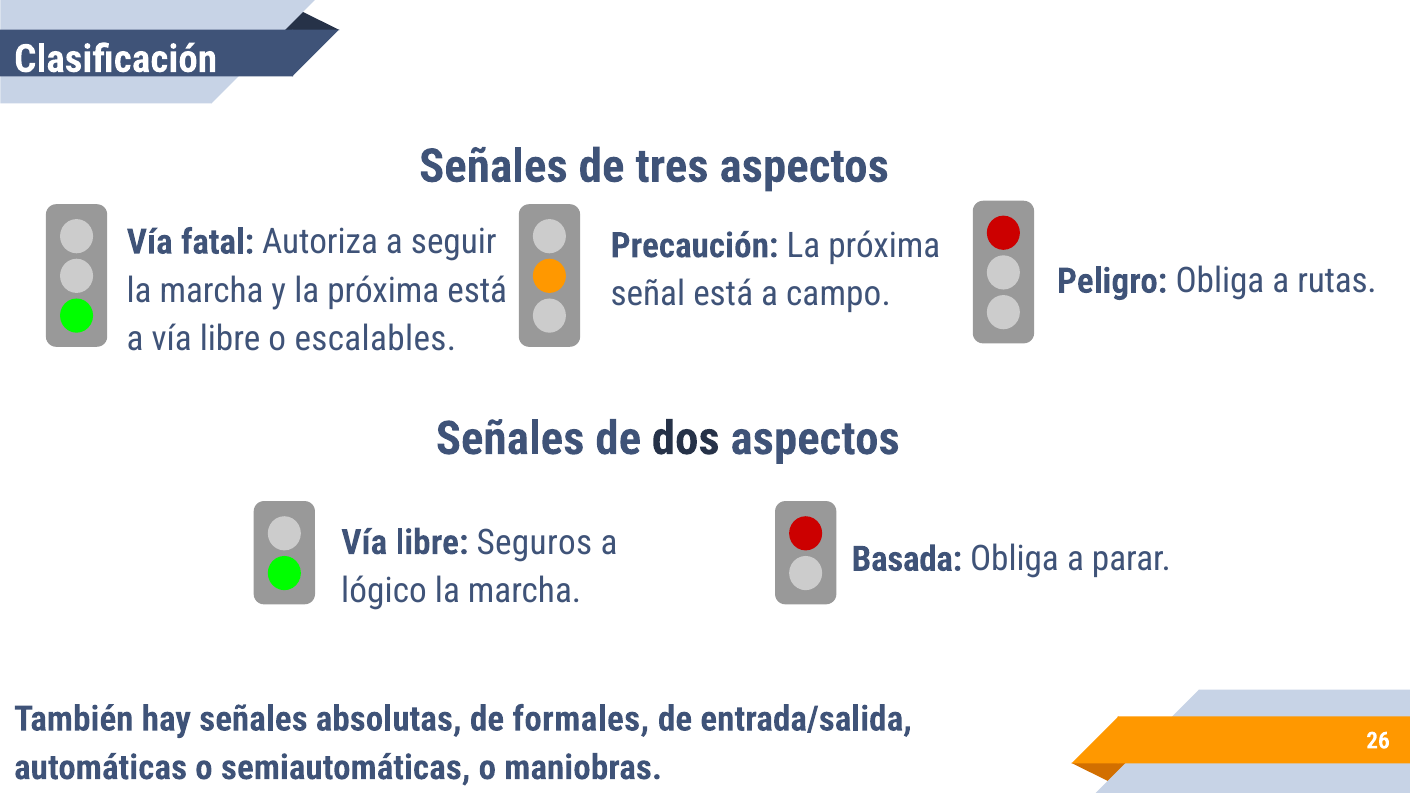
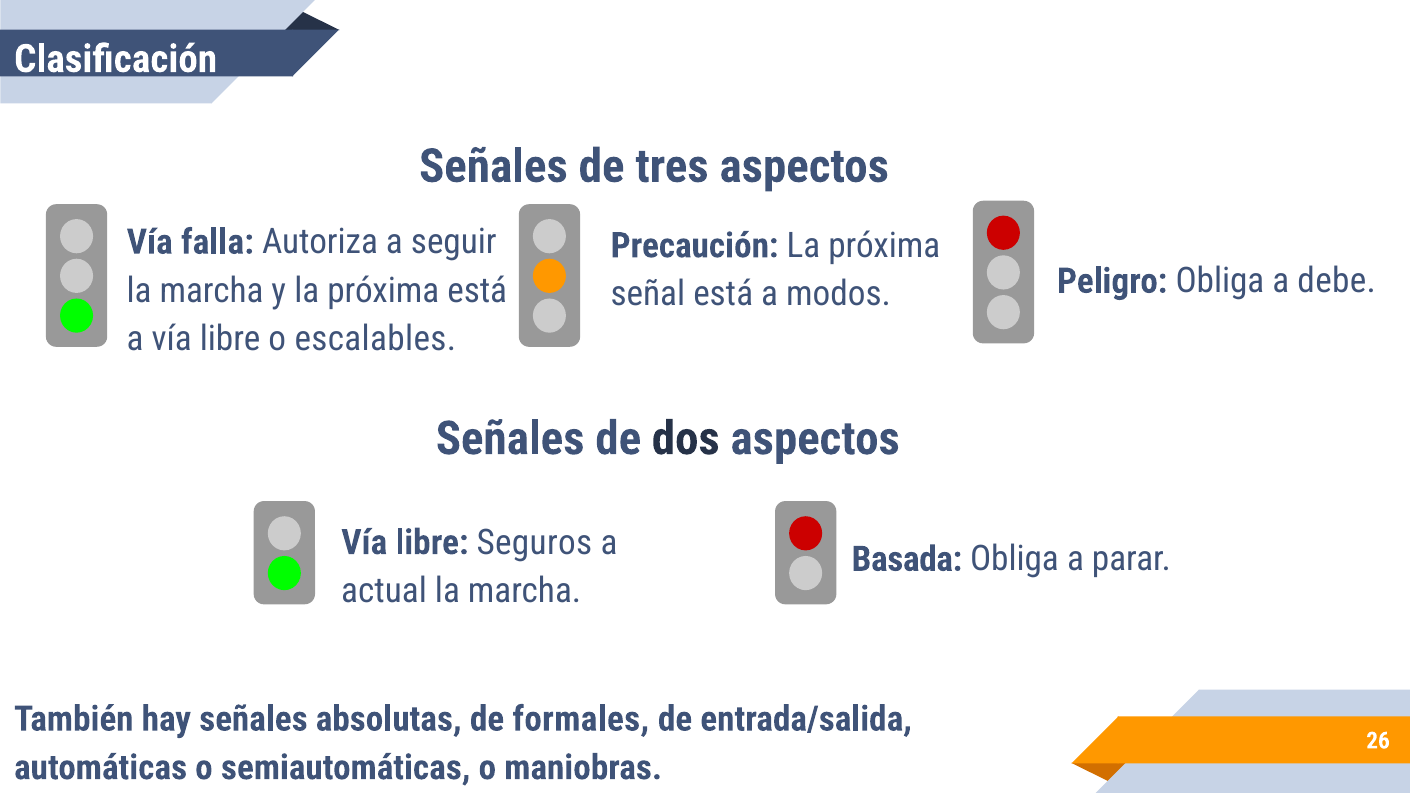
fatal: fatal -> falla
campo: campo -> modos
rutas: rutas -> debe
lógico: lógico -> actual
